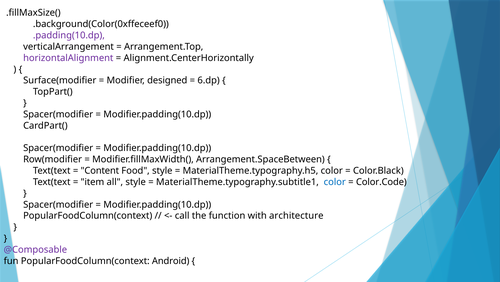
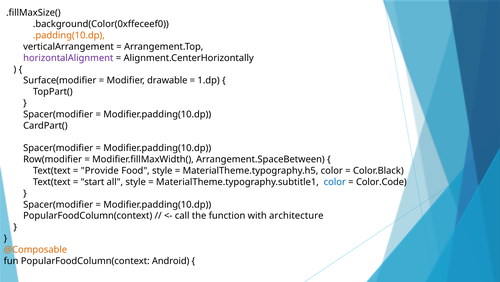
.padding(10.dp colour: purple -> orange
designed: designed -> drawable
6.dp: 6.dp -> 1.dp
Content: Content -> Provide
item: item -> start
@Composable colour: purple -> orange
